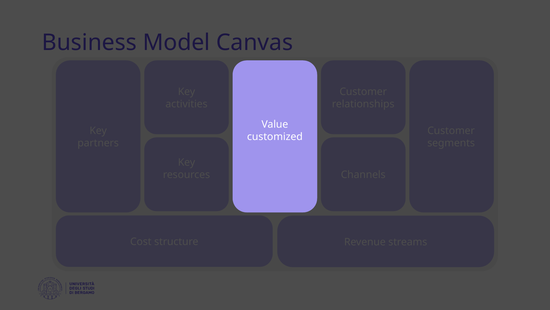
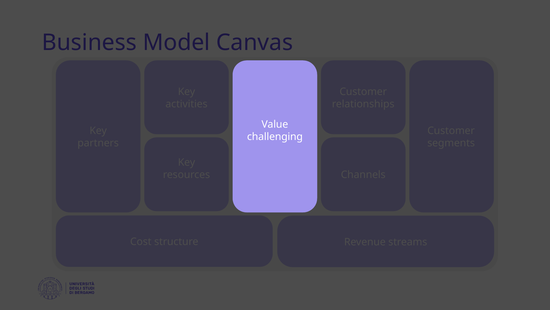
customized: customized -> challenging
